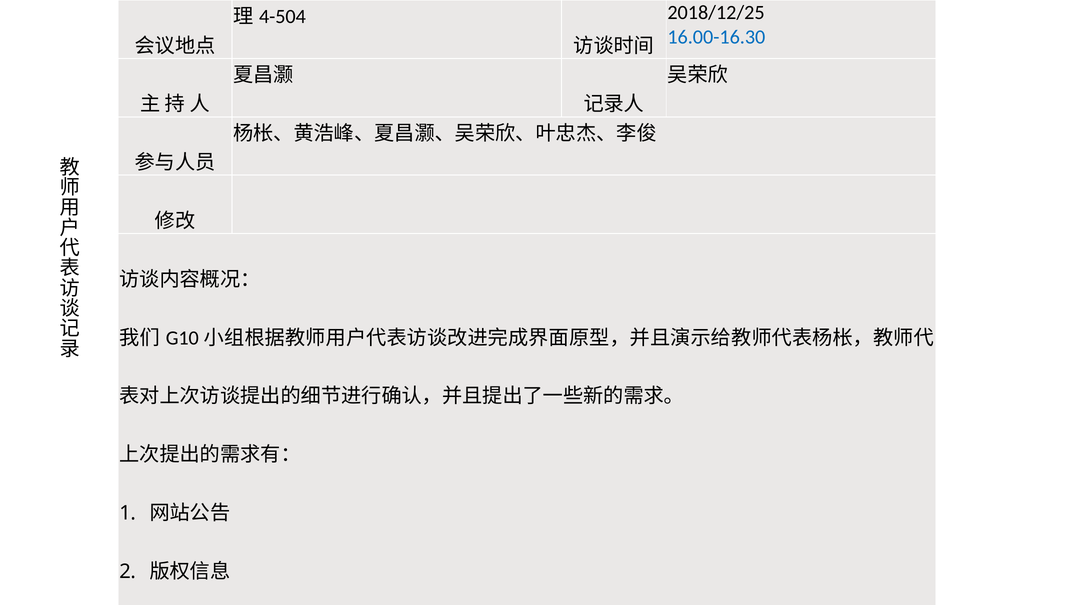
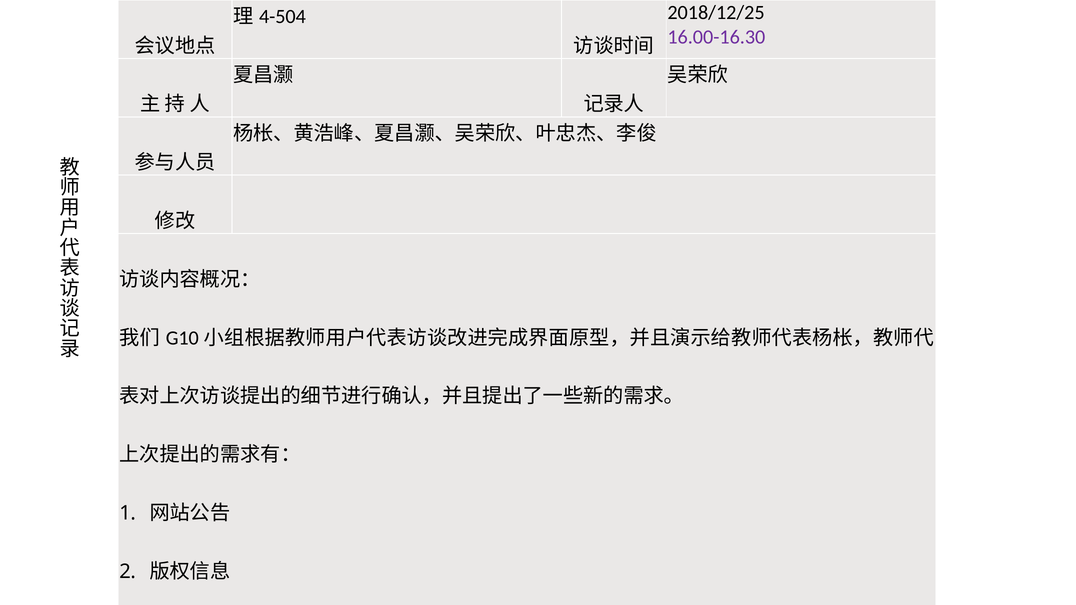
16.00-16.30 colour: blue -> purple
